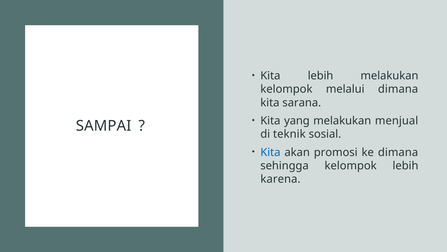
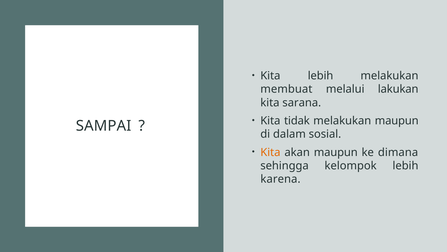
kelompok at (286, 89): kelompok -> membuat
melalui dimana: dimana -> lakukan
yang: yang -> tidak
melakukan menjual: menjual -> maupun
teknik: teknik -> dalam
Kita at (270, 152) colour: blue -> orange
akan promosi: promosi -> maupun
